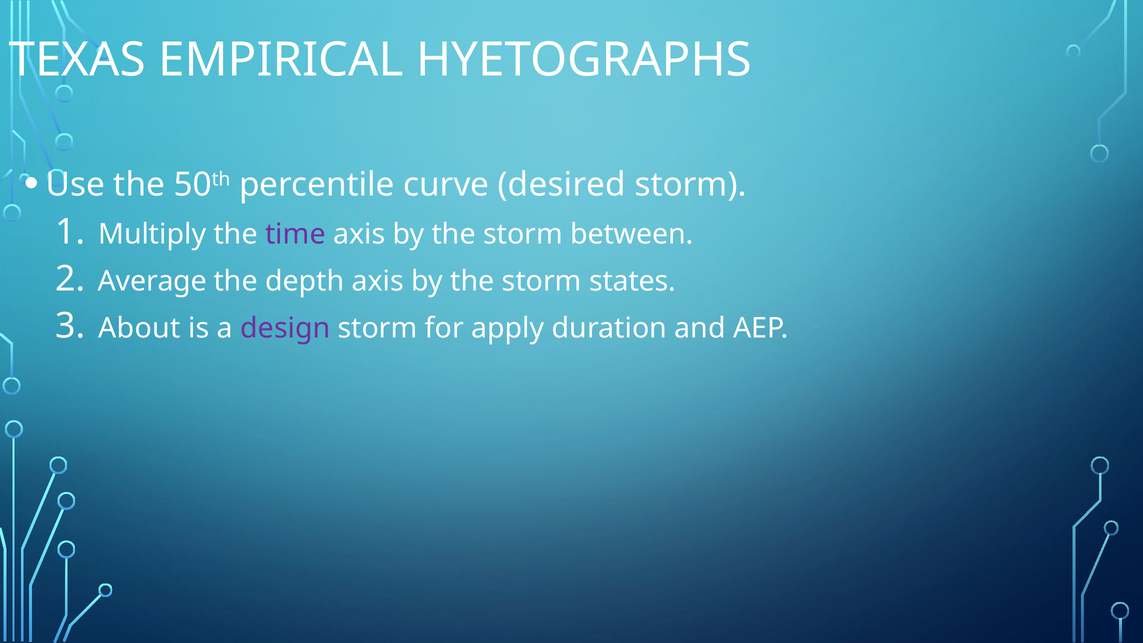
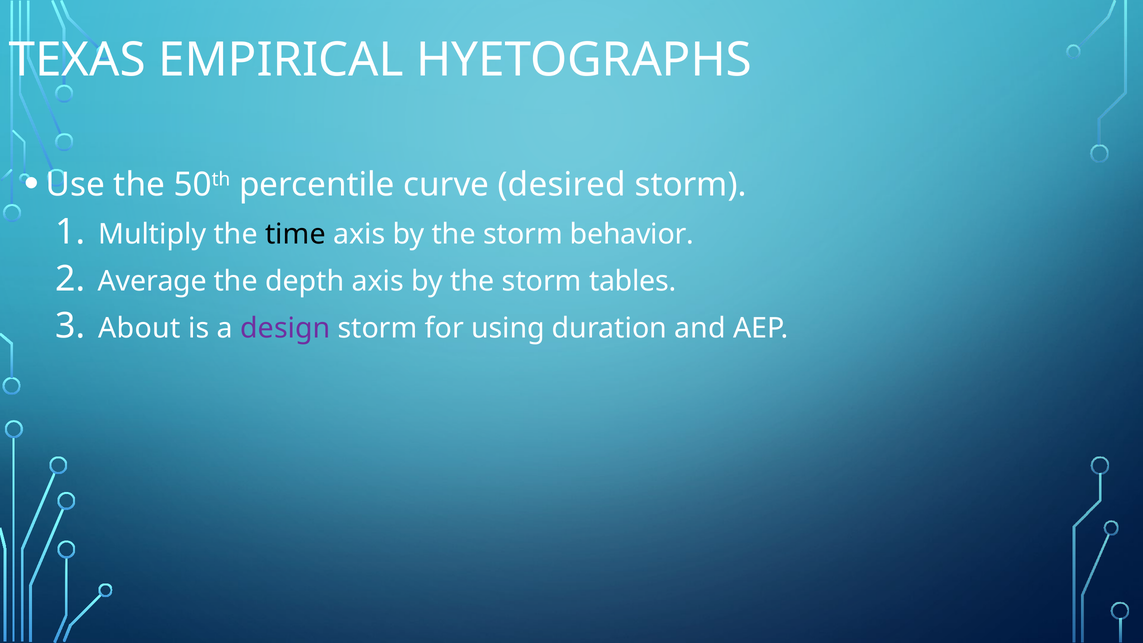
time colour: purple -> black
between: between -> behavior
states: states -> tables
apply: apply -> using
